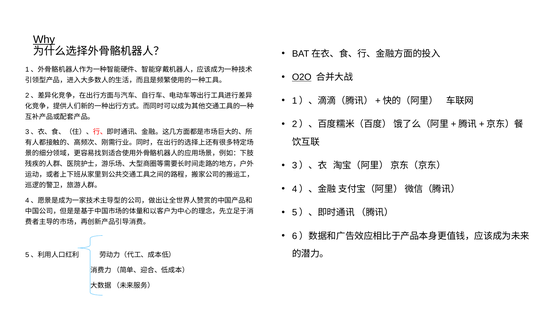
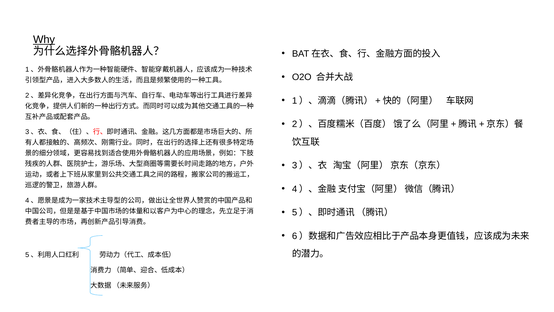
O2O underline: present -> none
